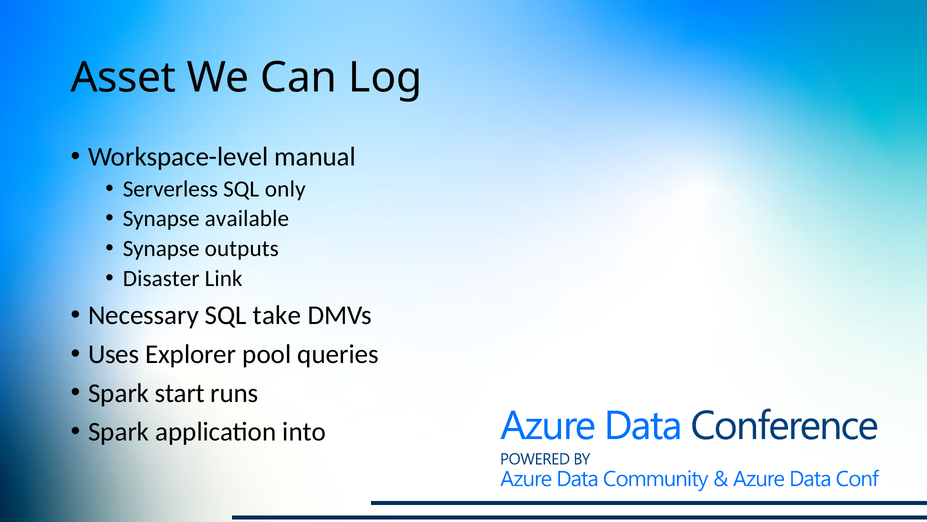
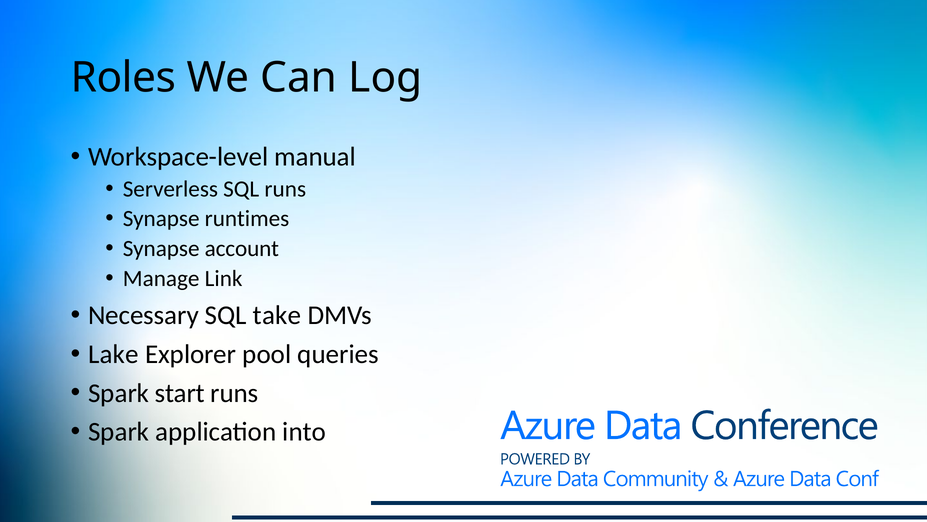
Asset: Asset -> Roles
SQL only: only -> runs
available: available -> runtimes
outputs: outputs -> account
Disaster: Disaster -> Manage
Uses: Uses -> Lake
